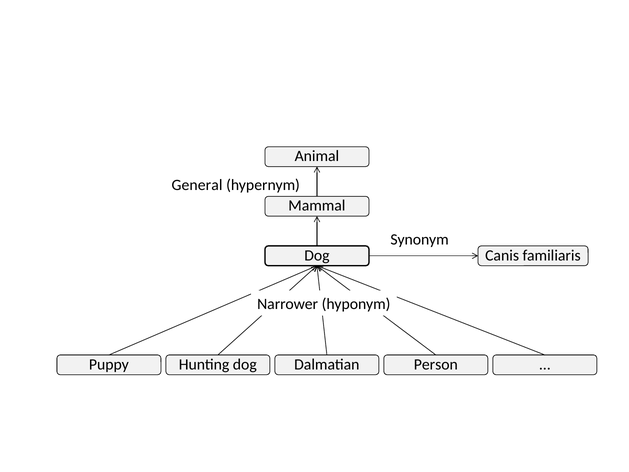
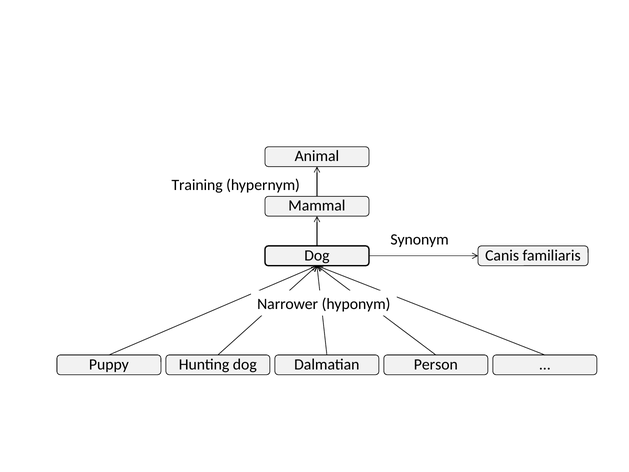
General: General -> Training
